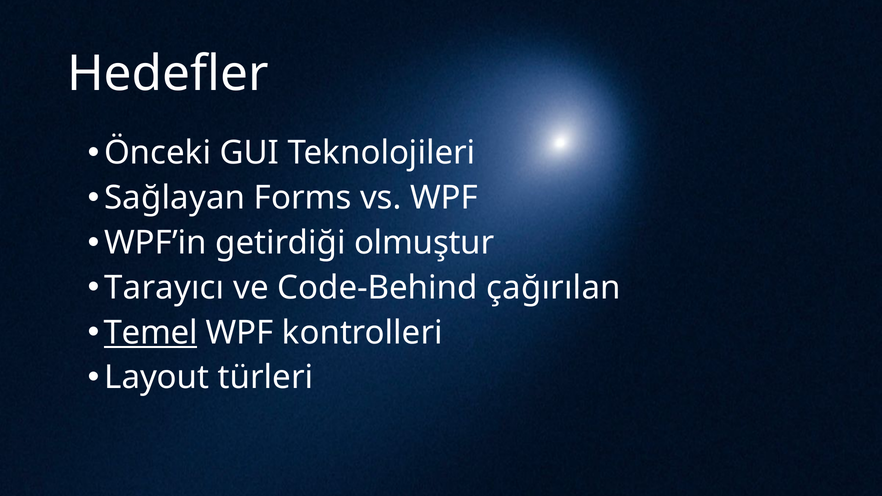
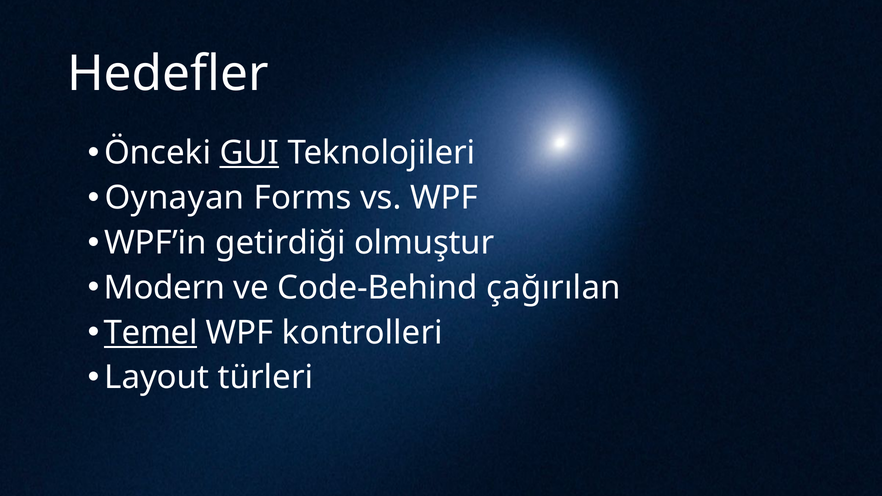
GUI underline: none -> present
Sağlayan: Sağlayan -> Oynayan
Tarayıcı: Tarayıcı -> Modern
